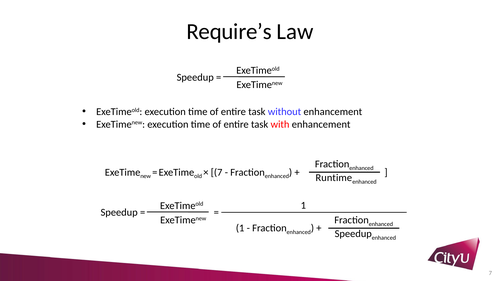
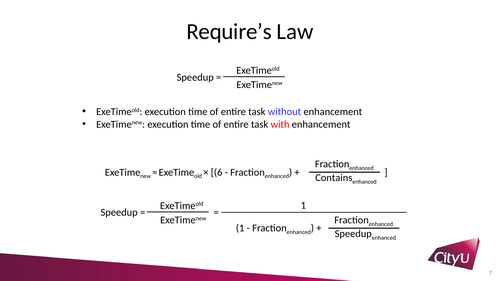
7 at (217, 172): 7 -> 6
Runtime: Runtime -> Contains
